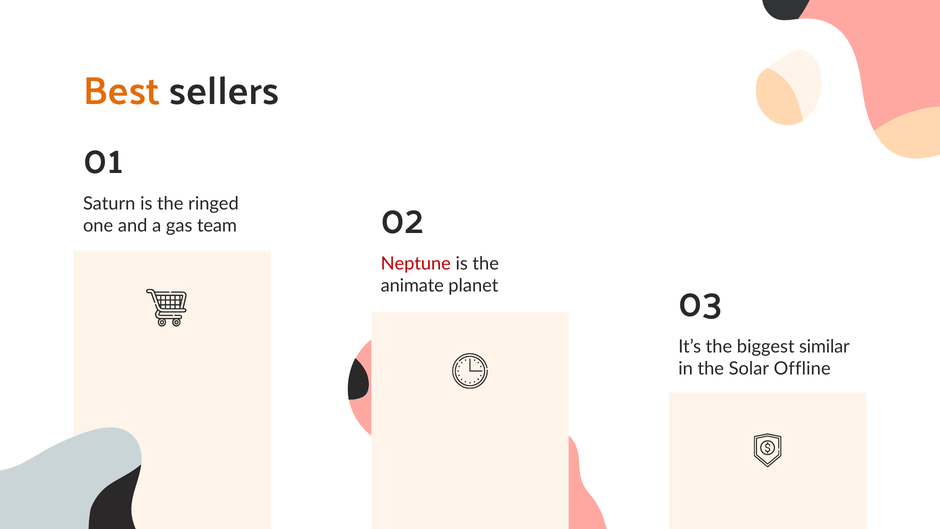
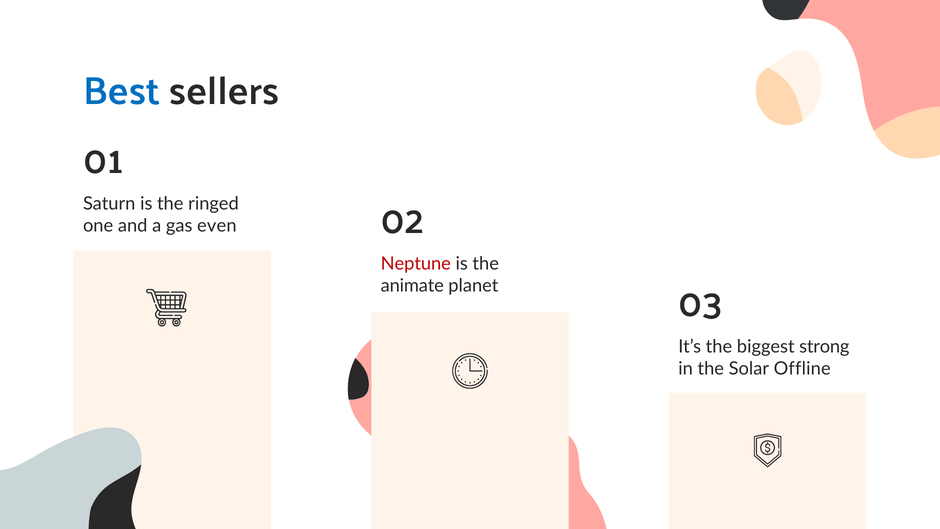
Best colour: orange -> blue
team: team -> even
similar: similar -> strong
